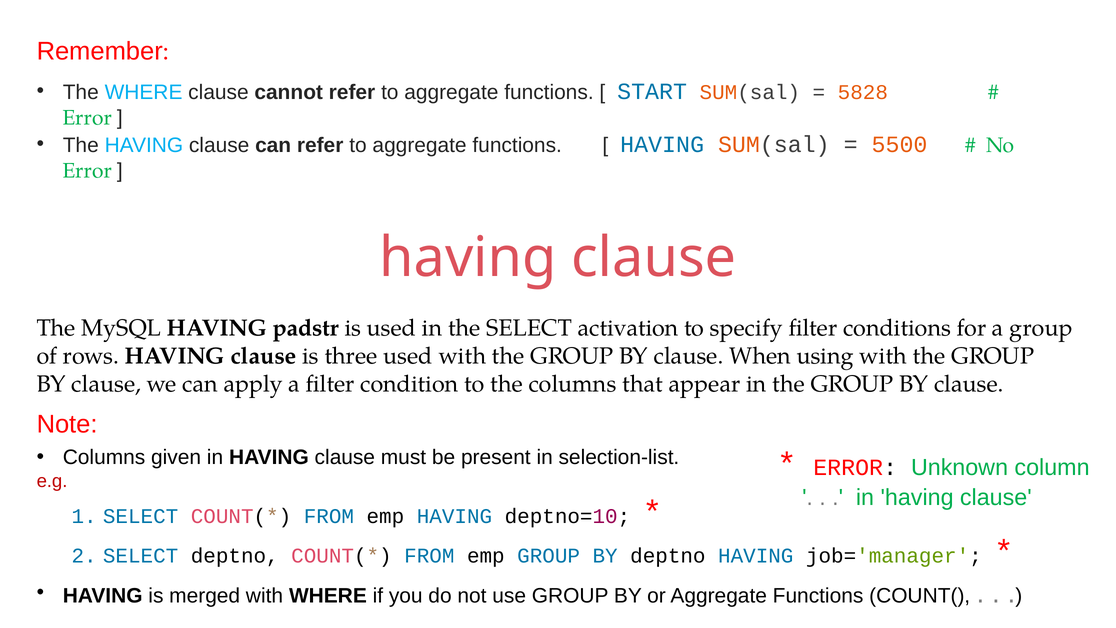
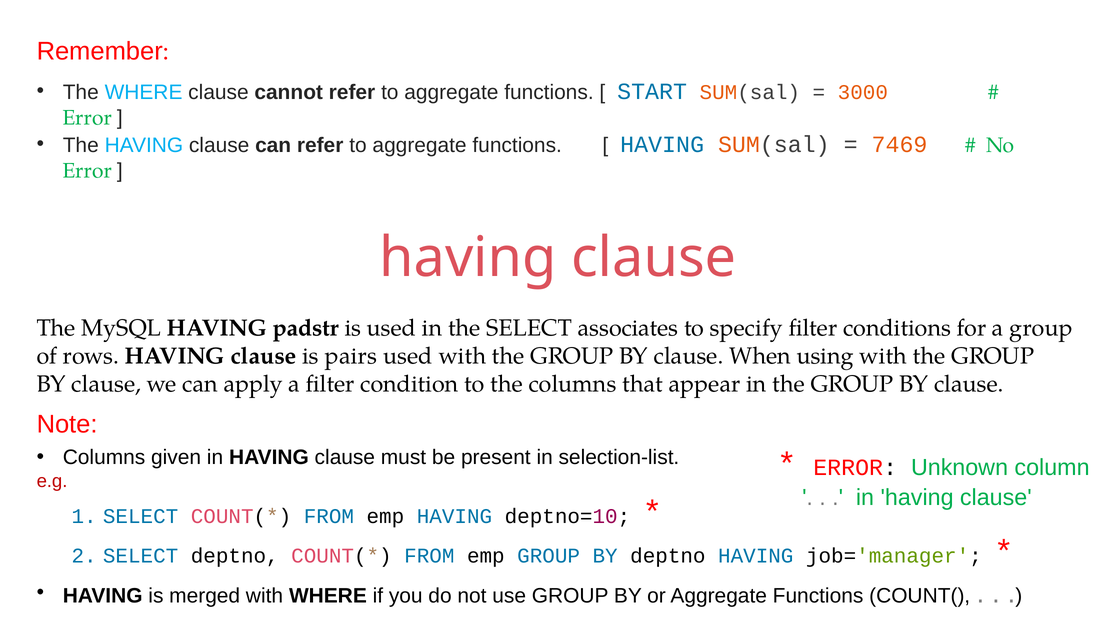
5828: 5828 -> 3000
5500: 5500 -> 7469
activation: activation -> associates
three: three -> pairs
